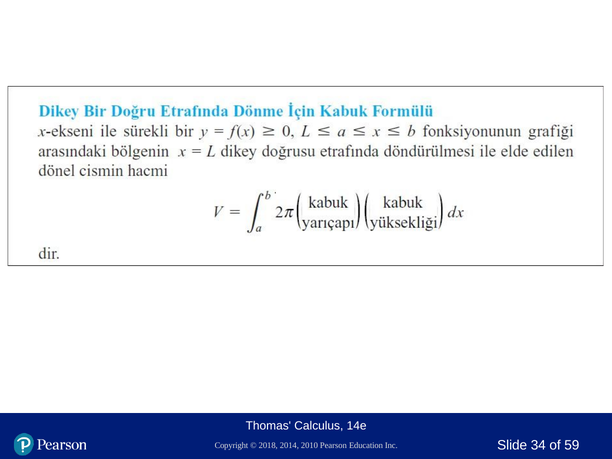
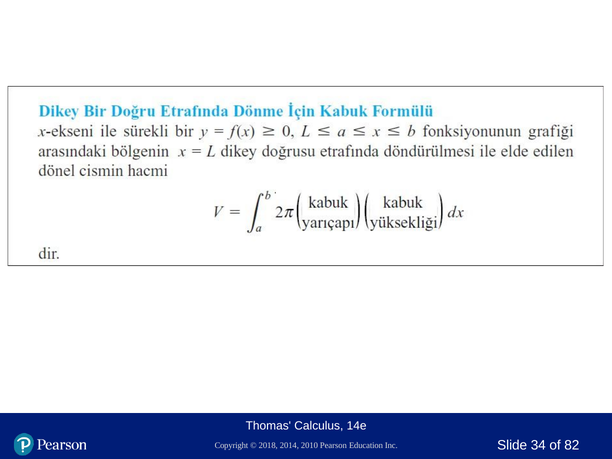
59: 59 -> 82
